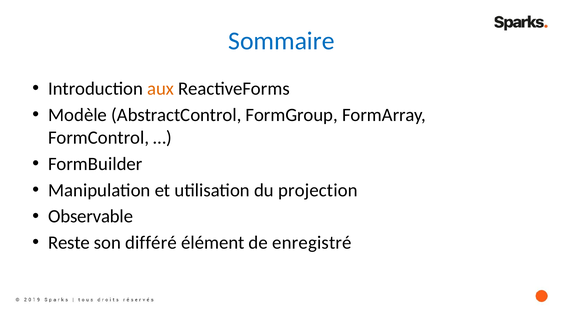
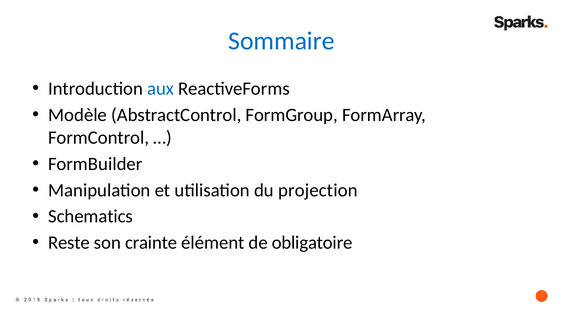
aux colour: orange -> blue
Observable: Observable -> Schematics
différé: différé -> crainte
enregistré: enregistré -> obligatoire
